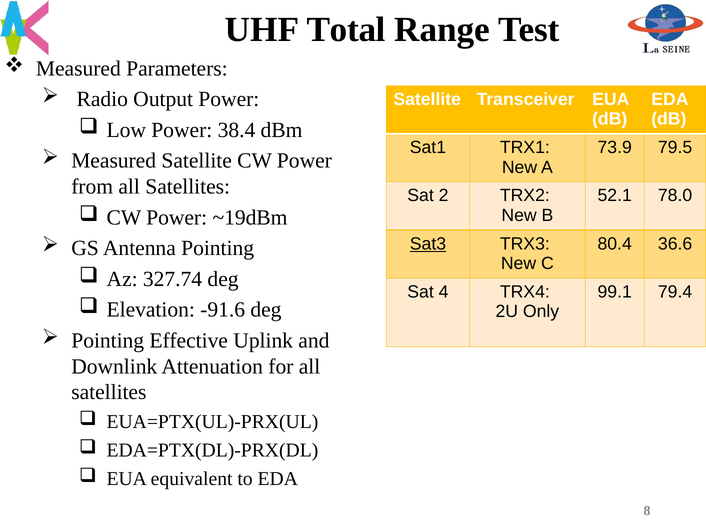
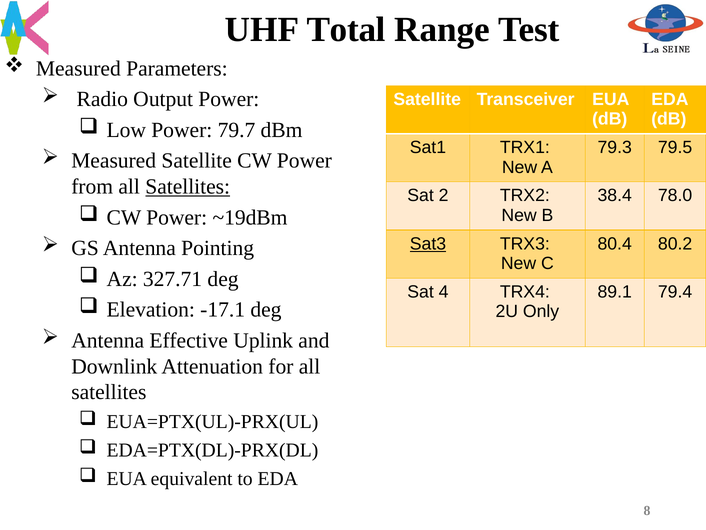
38.4: 38.4 -> 79.7
73.9: 73.9 -> 79.3
Satellites at (188, 187) underline: none -> present
52.1: 52.1 -> 38.4
36.6: 36.6 -> 80.2
327.74: 327.74 -> 327.71
99.1: 99.1 -> 89.1
-91.6: -91.6 -> -17.1
Pointing at (108, 340): Pointing -> Antenna
